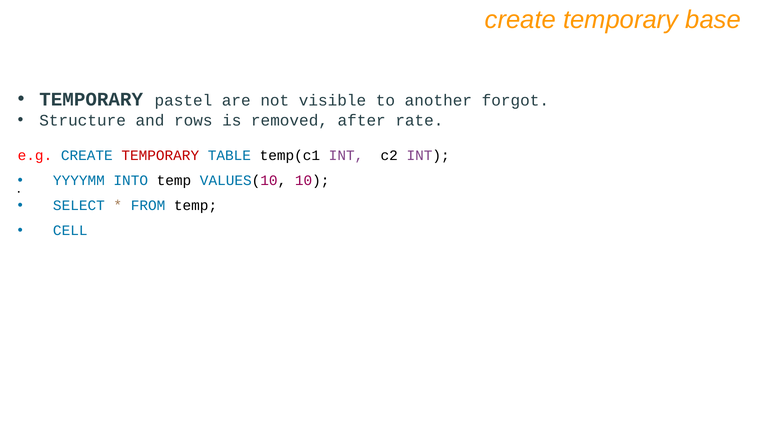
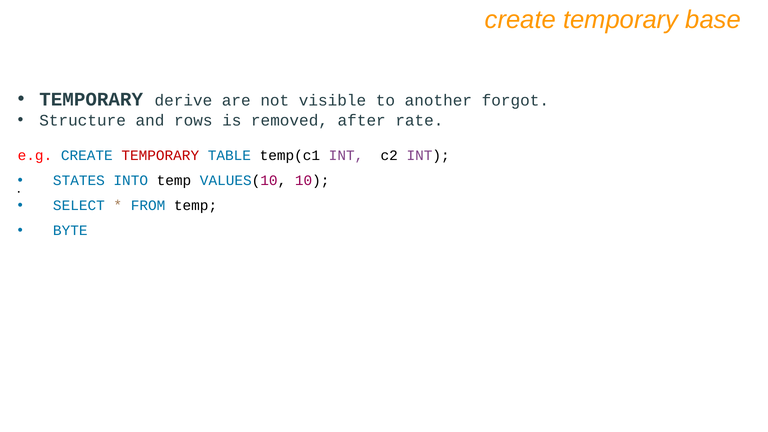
pastel: pastel -> derive
YYYYMM: YYYYMM -> STATES
CELL: CELL -> BYTE
